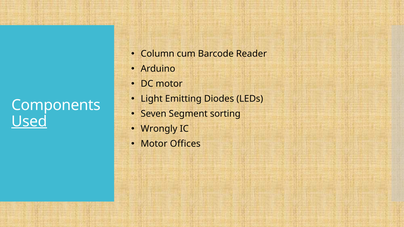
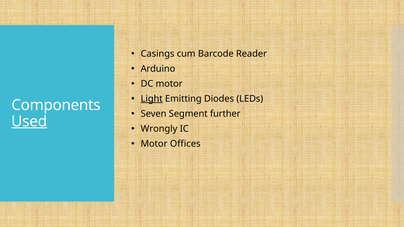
Column: Column -> Casings
Light underline: none -> present
sorting: sorting -> further
